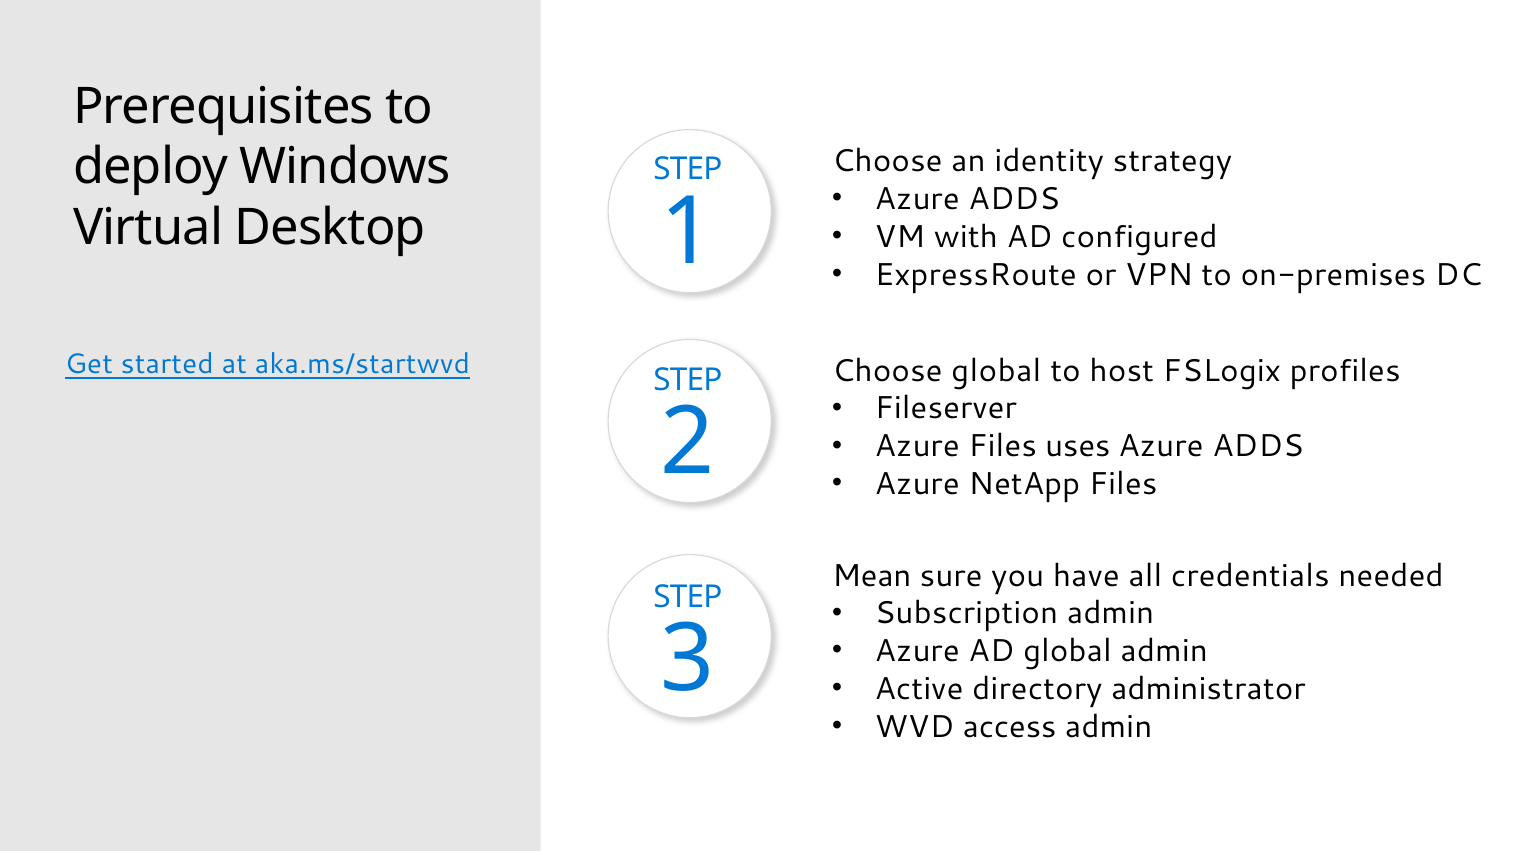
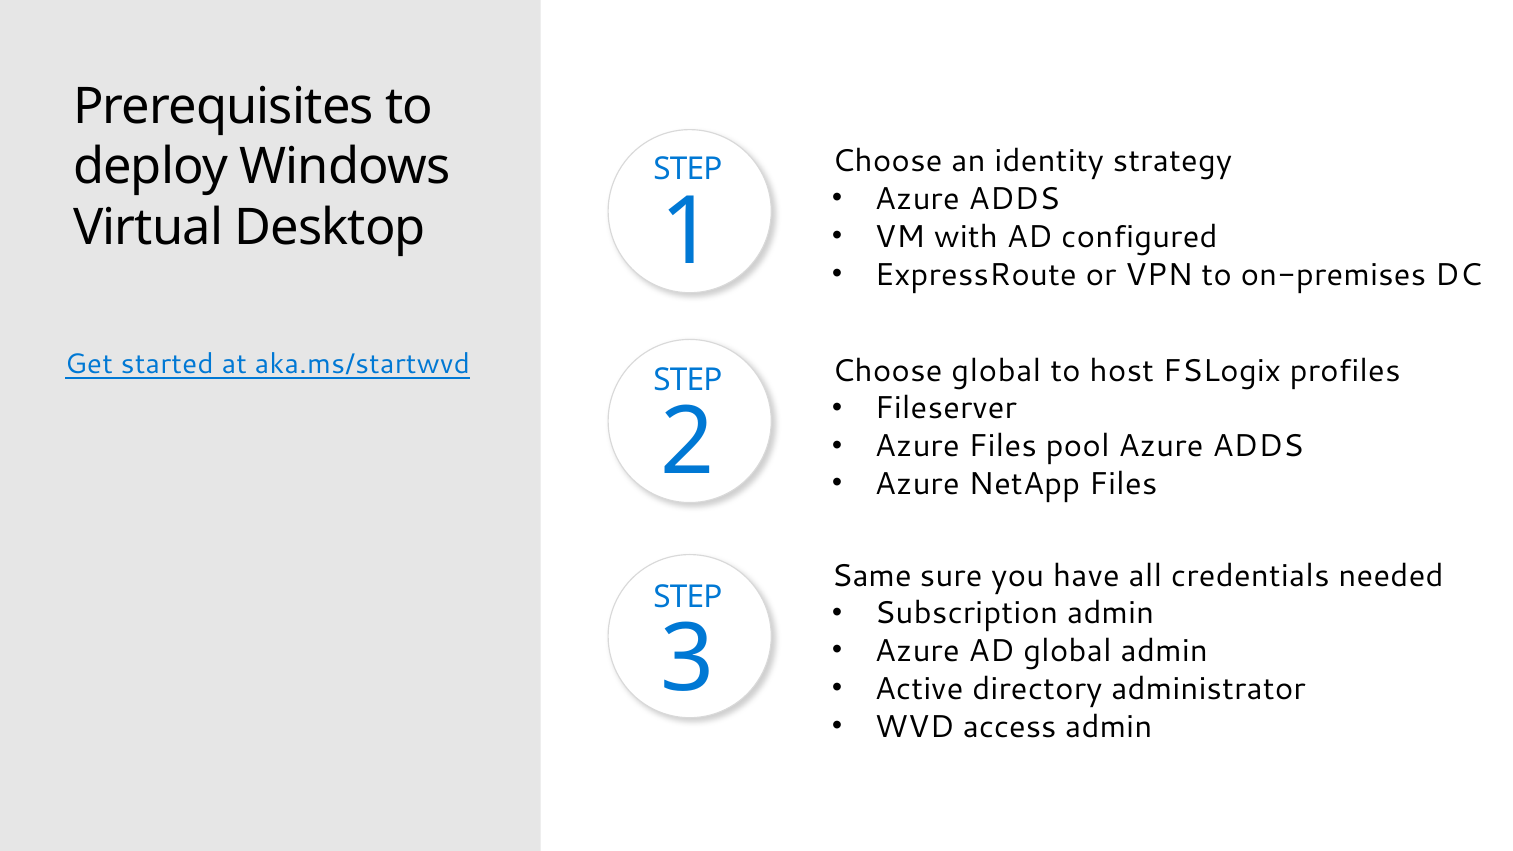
uses: uses -> pool
Mean: Mean -> Same
